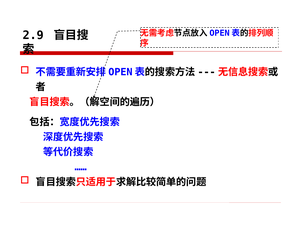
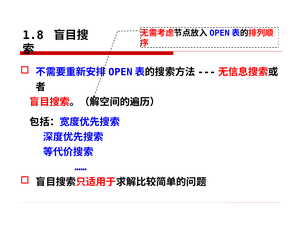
2.9: 2.9 -> 1.8
